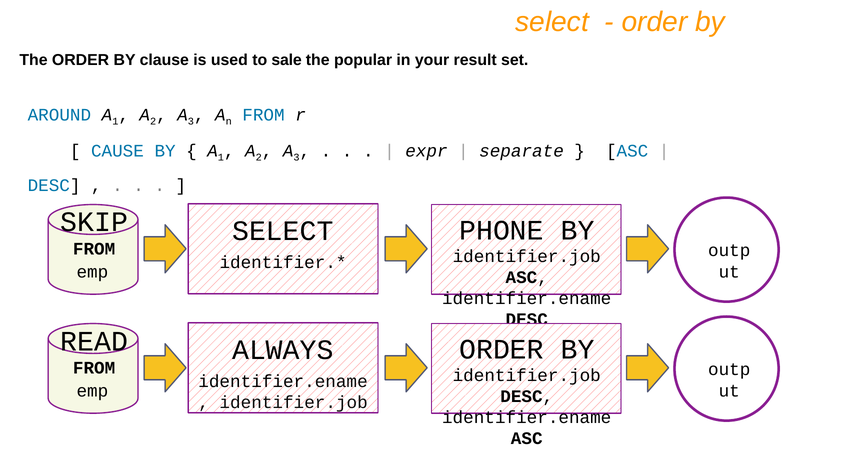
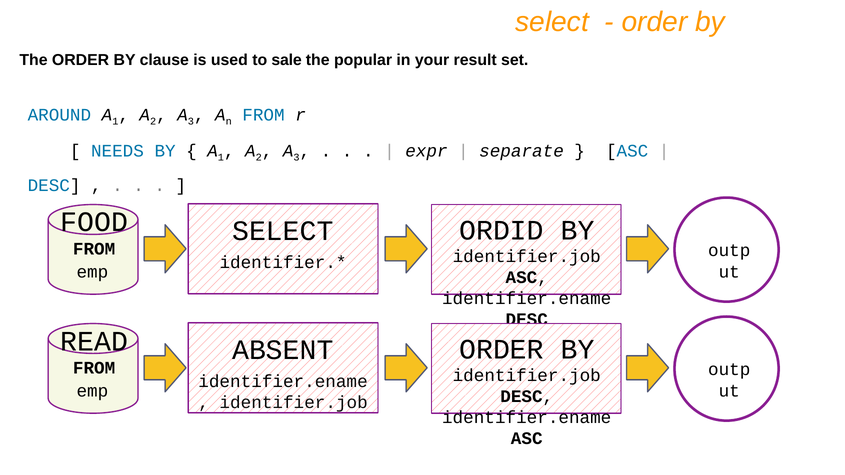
CAUSE: CAUSE -> NEEDS
SKIP: SKIP -> FOOD
PHONE: PHONE -> ORDID
ALWAYS: ALWAYS -> ABSENT
